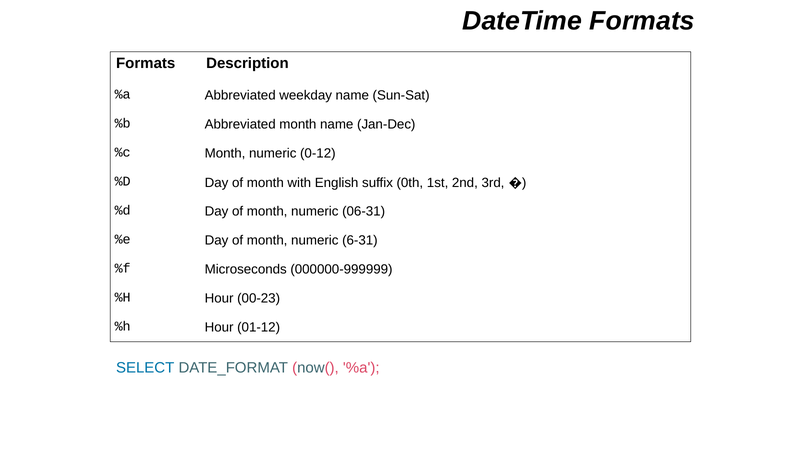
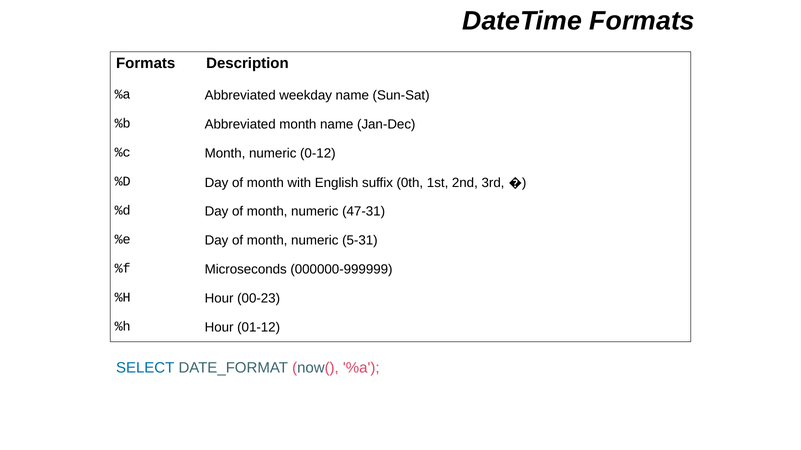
06-31: 06-31 -> 47-31
6-31: 6-31 -> 5-31
